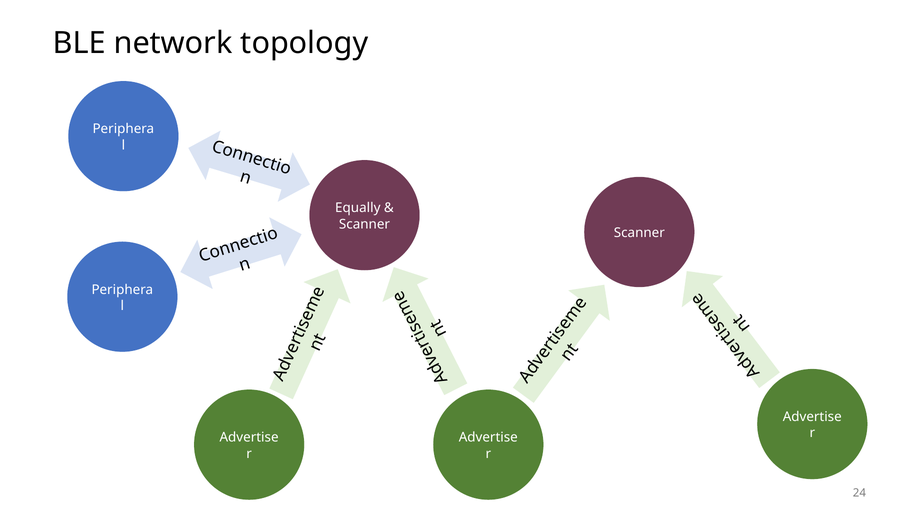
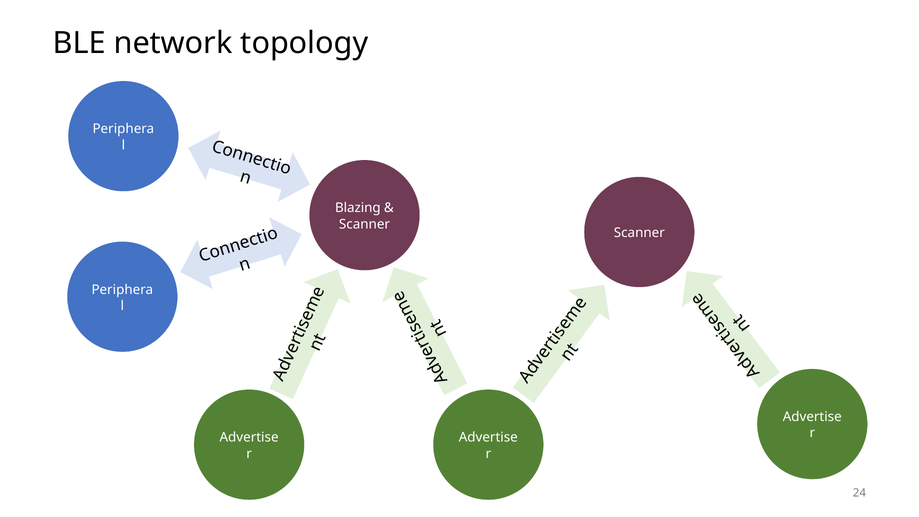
Equally: Equally -> Blazing
